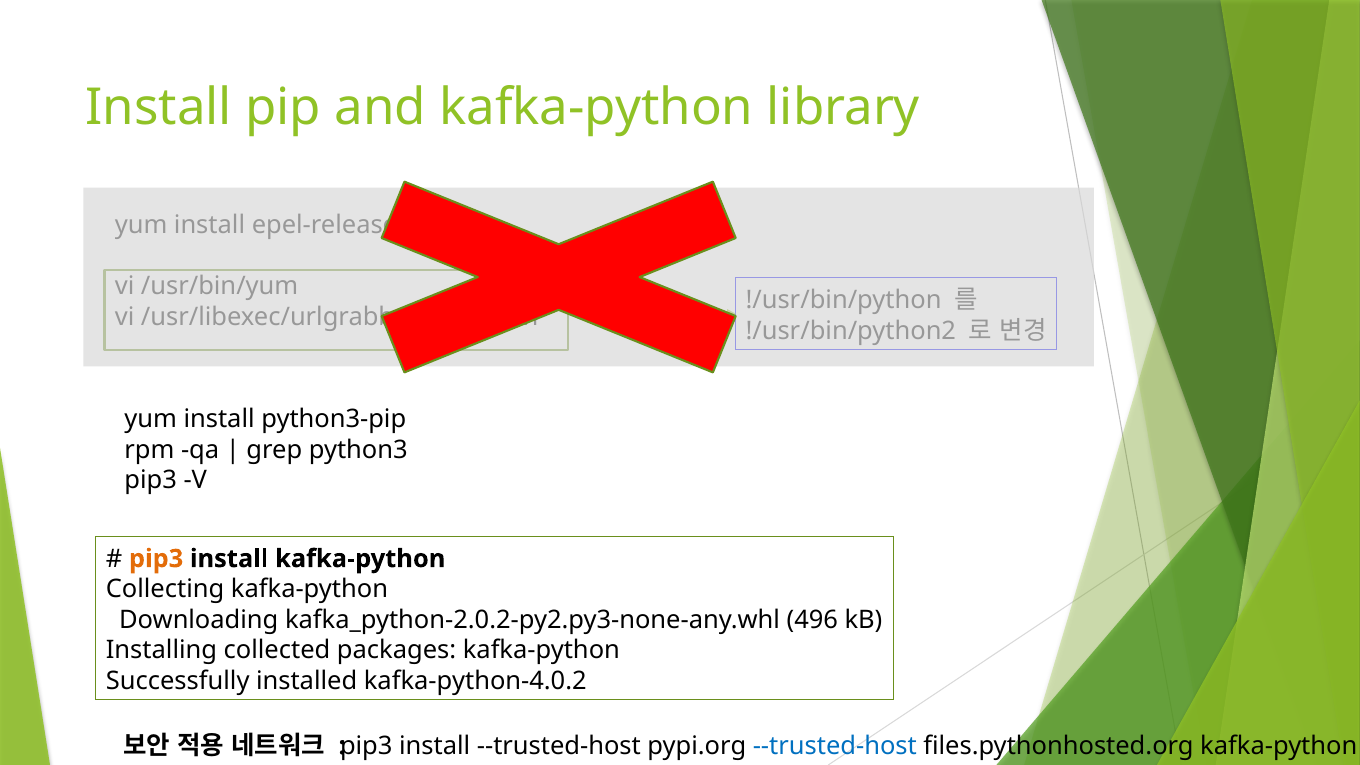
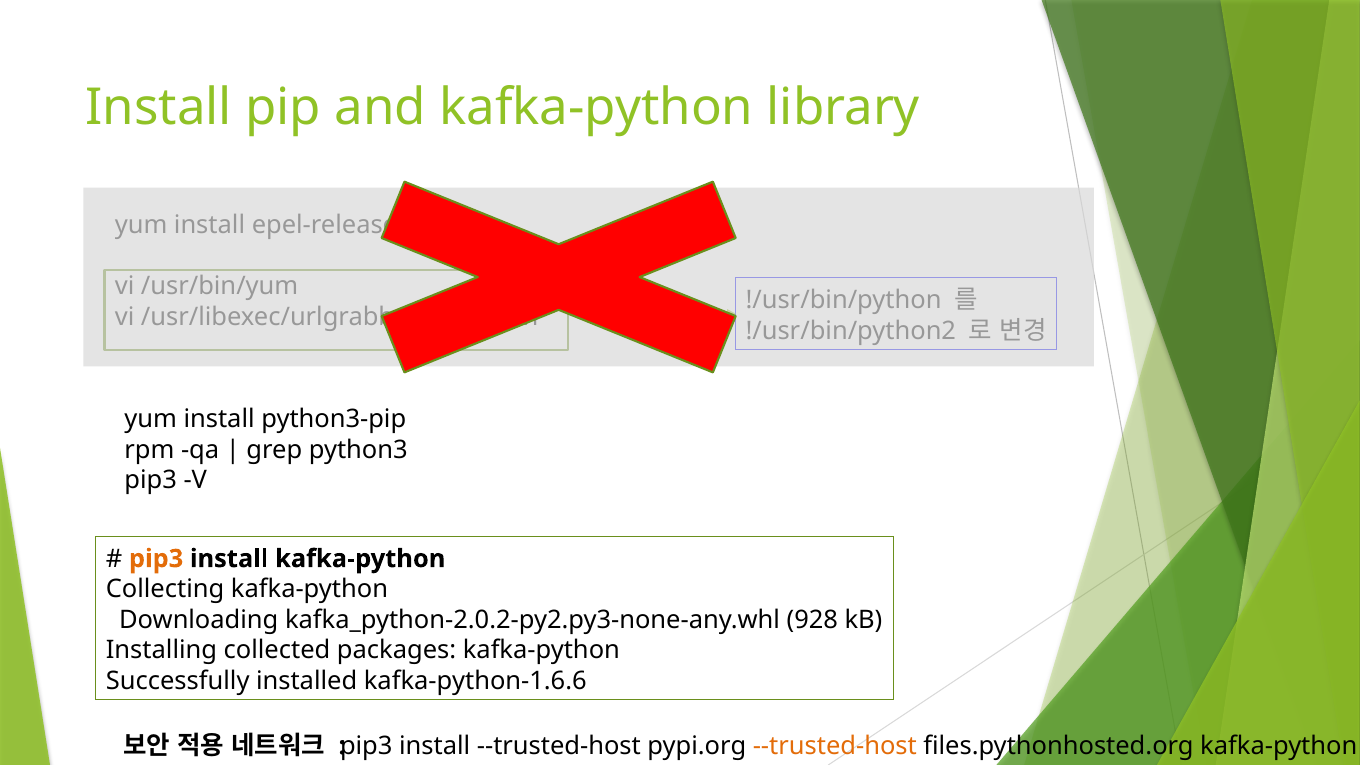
496: 496 -> 928
kafka-python-4.0.2: kafka-python-4.0.2 -> kafka-python-1.6.6
--trusted-host at (835, 746) colour: blue -> orange
